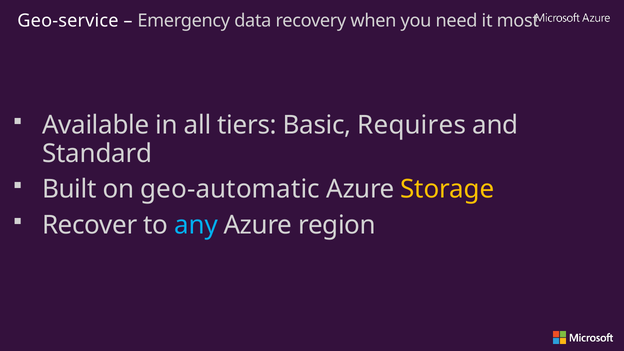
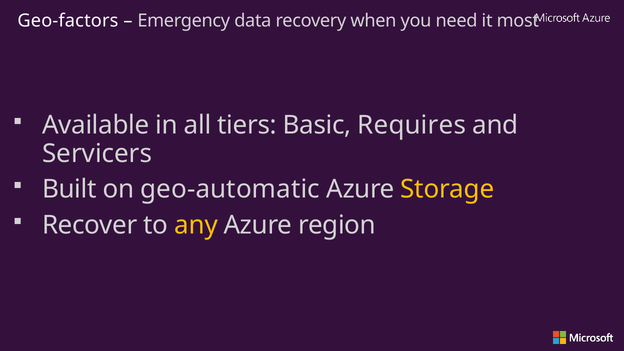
Geo-service: Geo-service -> Geo-factors
Standard: Standard -> Servicers
any colour: light blue -> yellow
